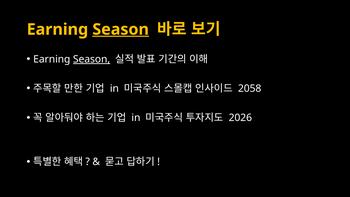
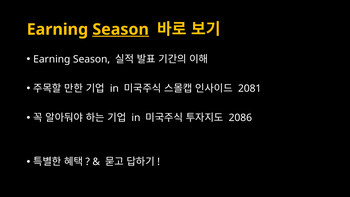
Season at (92, 59) underline: present -> none
2058: 2058 -> 2081
2026: 2026 -> 2086
